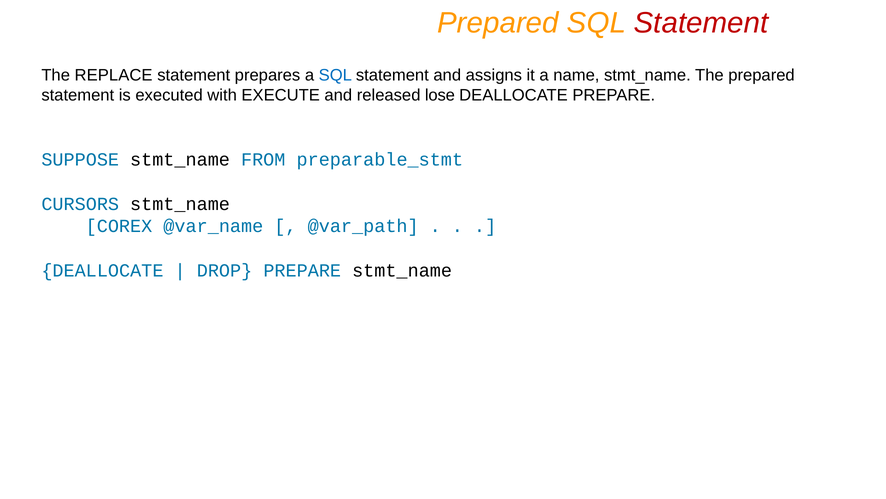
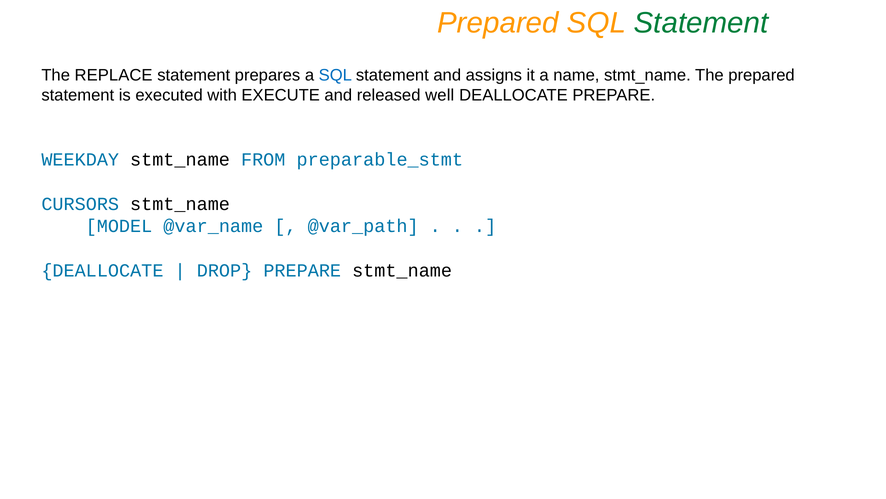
Statement at (701, 23) colour: red -> green
lose: lose -> well
SUPPOSE: SUPPOSE -> WEEKDAY
COREX: COREX -> MODEL
